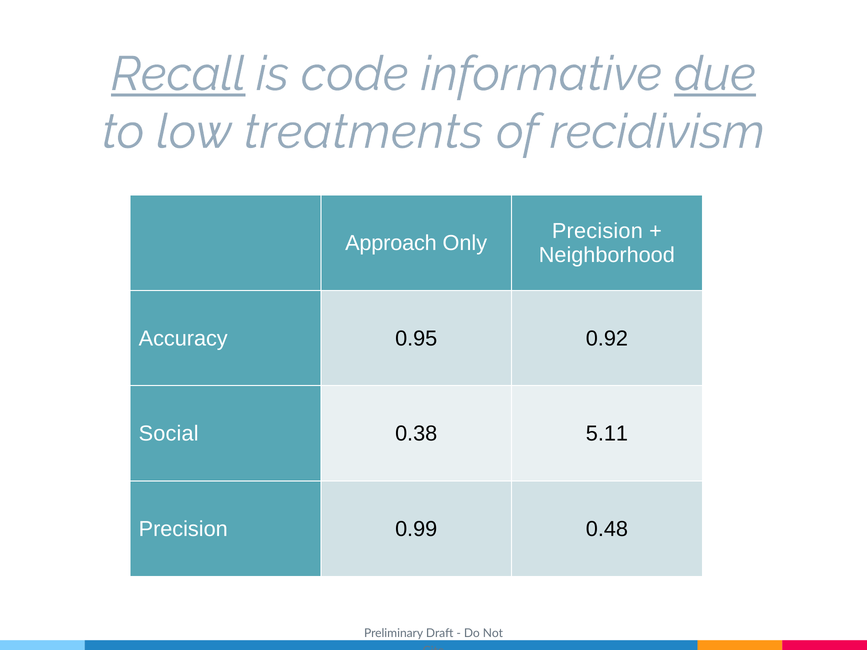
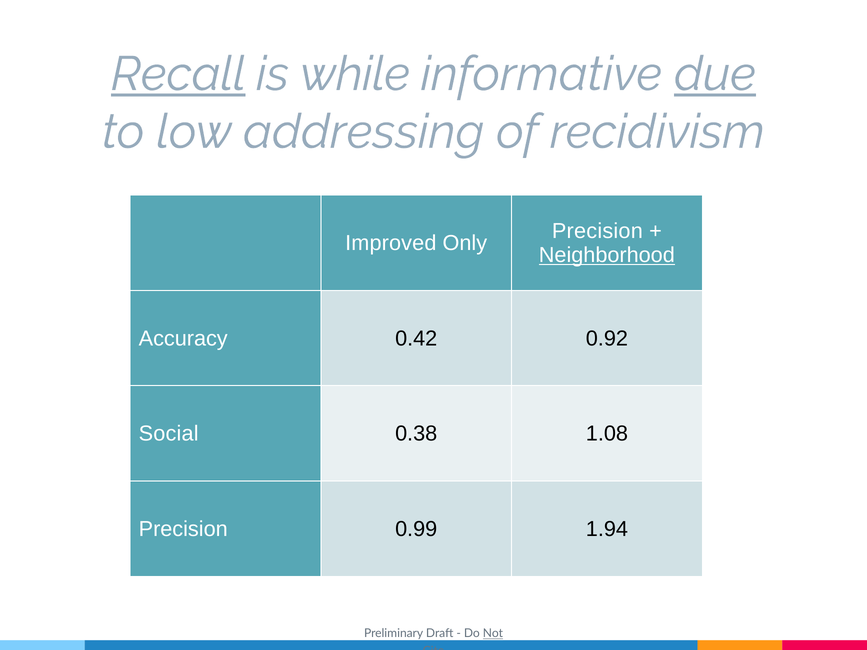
code: code -> while
treatments: treatments -> addressing
Approach: Approach -> Improved
Neighborhood underline: none -> present
0.95: 0.95 -> 0.42
5.11: 5.11 -> 1.08
0.48: 0.48 -> 1.94
Not underline: none -> present
